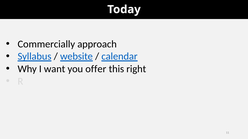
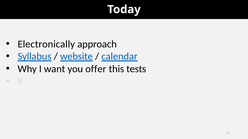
Commercially: Commercially -> Electronically
right: right -> tests
